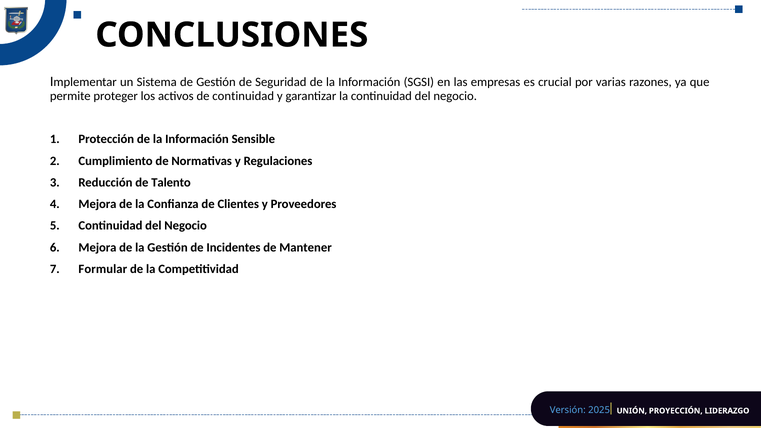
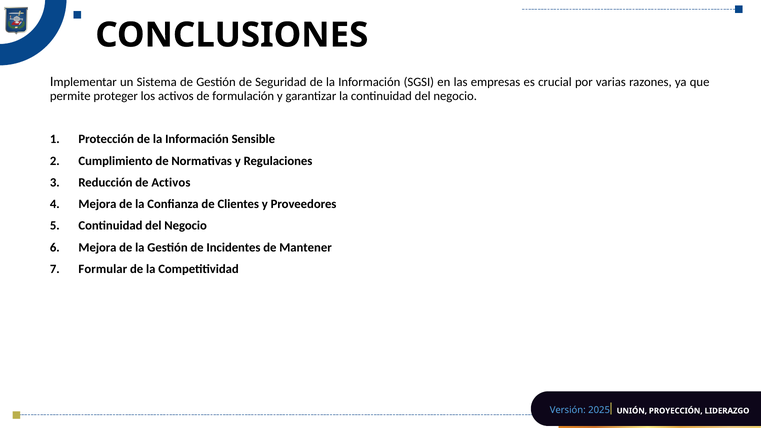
de continuidad: continuidad -> formulación
de Talento: Talento -> Activos
